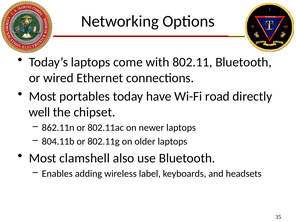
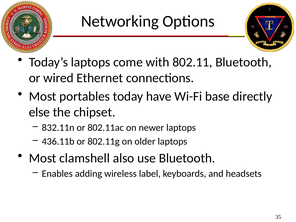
road: road -> base
well: well -> else
862.11n: 862.11n -> 832.11n
804.11b: 804.11b -> 436.11b
